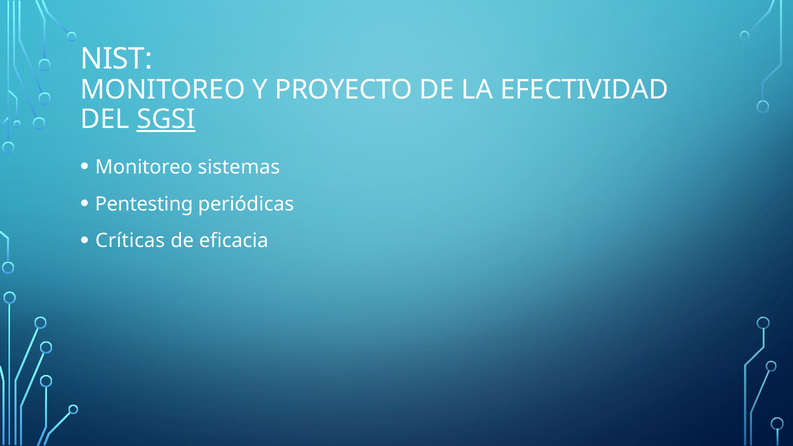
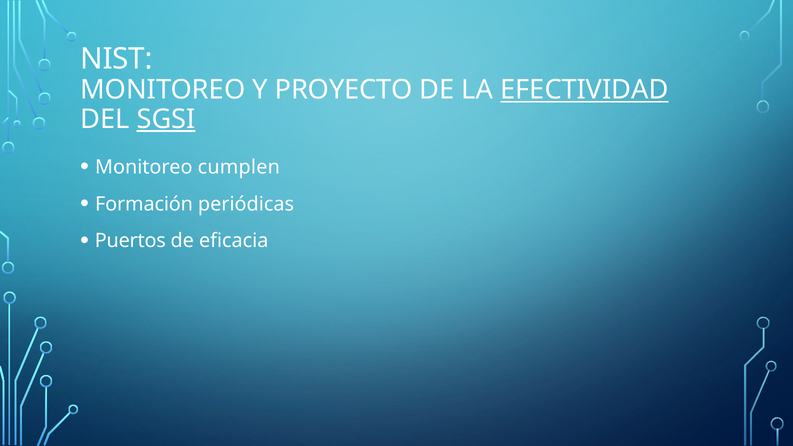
EFECTIVIDAD underline: none -> present
sistemas: sistemas -> cumplen
Pentesting: Pentesting -> Formación
Críticas: Críticas -> Puertos
